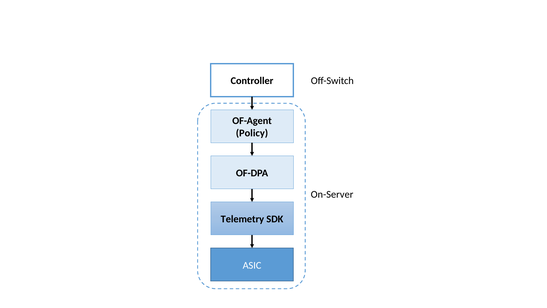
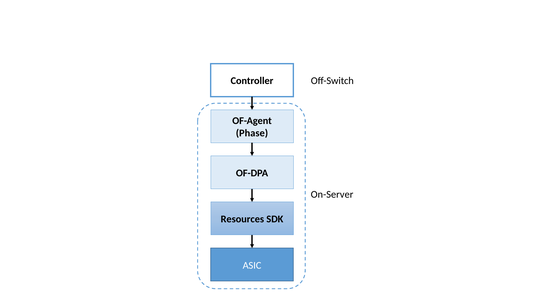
Policy: Policy -> Phase
Telemetry: Telemetry -> Resources
